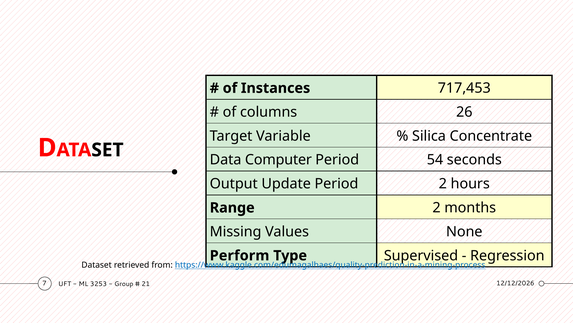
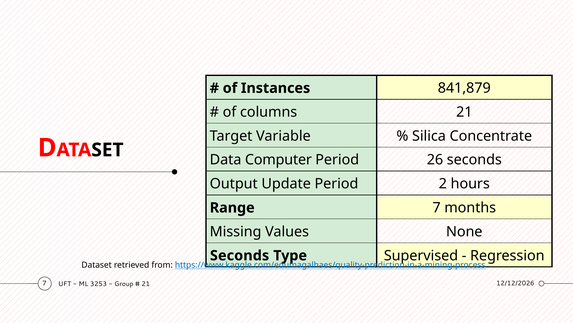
717,453: 717,453 -> 841,879
columns 26: 26 -> 21
54: 54 -> 26
Range 2: 2 -> 7
Perform at (240, 255): Perform -> Seconds
